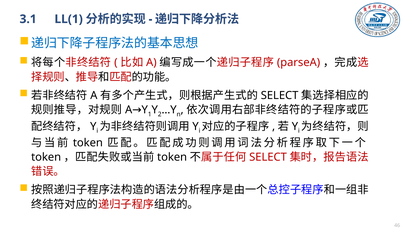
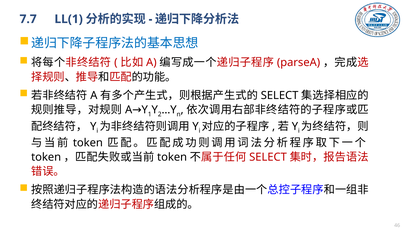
3.1: 3.1 -> 7.7
